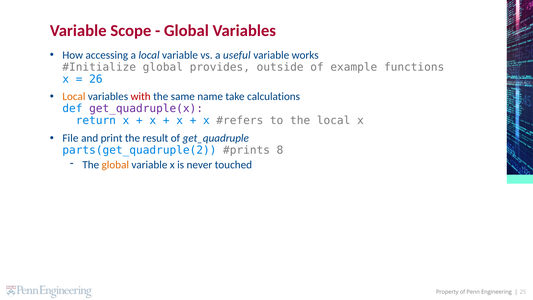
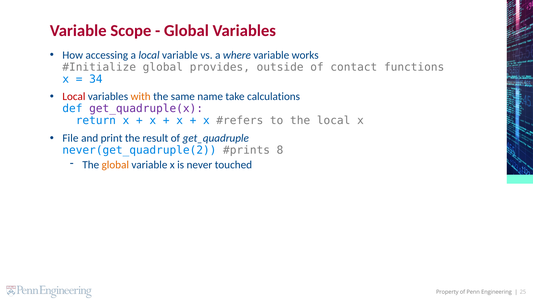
useful: useful -> where
example: example -> contact
26: 26 -> 34
Local at (74, 97) colour: orange -> red
with colour: red -> orange
parts(get_quadruple(2: parts(get_quadruple(2 -> never(get_quadruple(2
